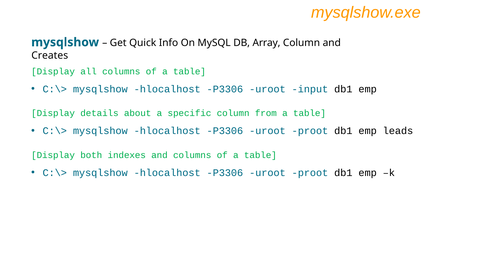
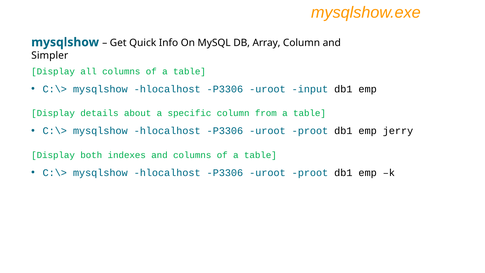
Creates: Creates -> Simpler
leads: leads -> jerry
